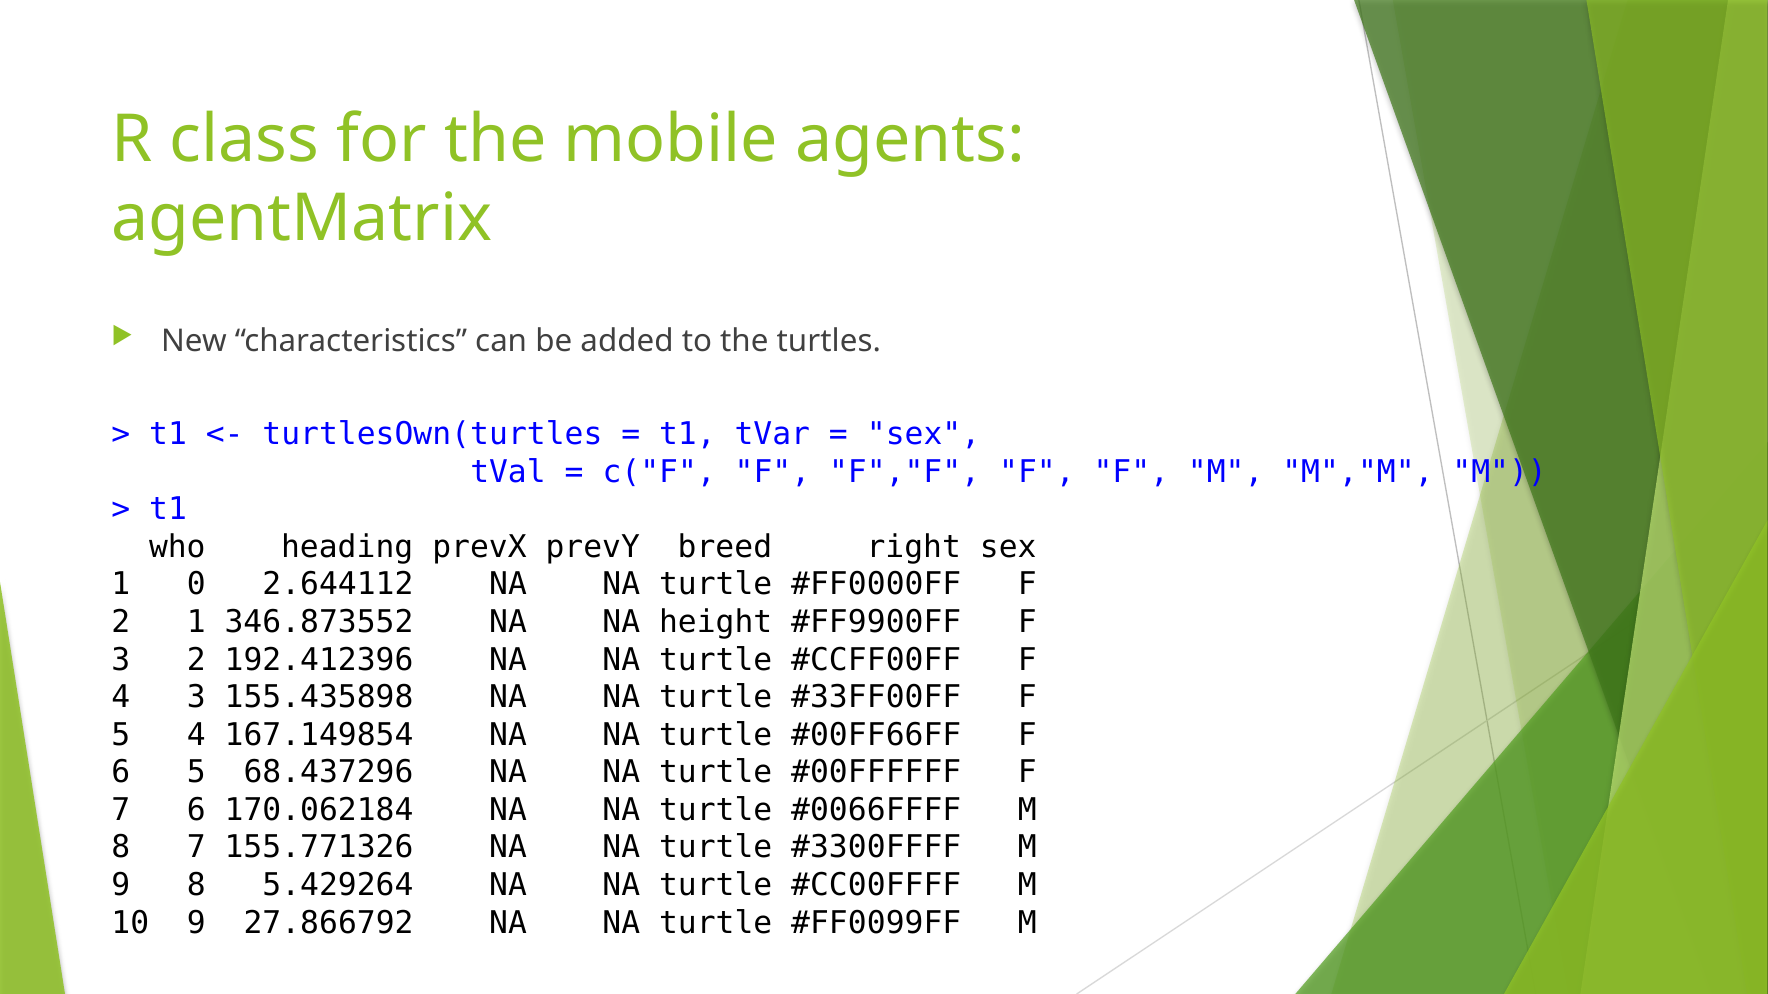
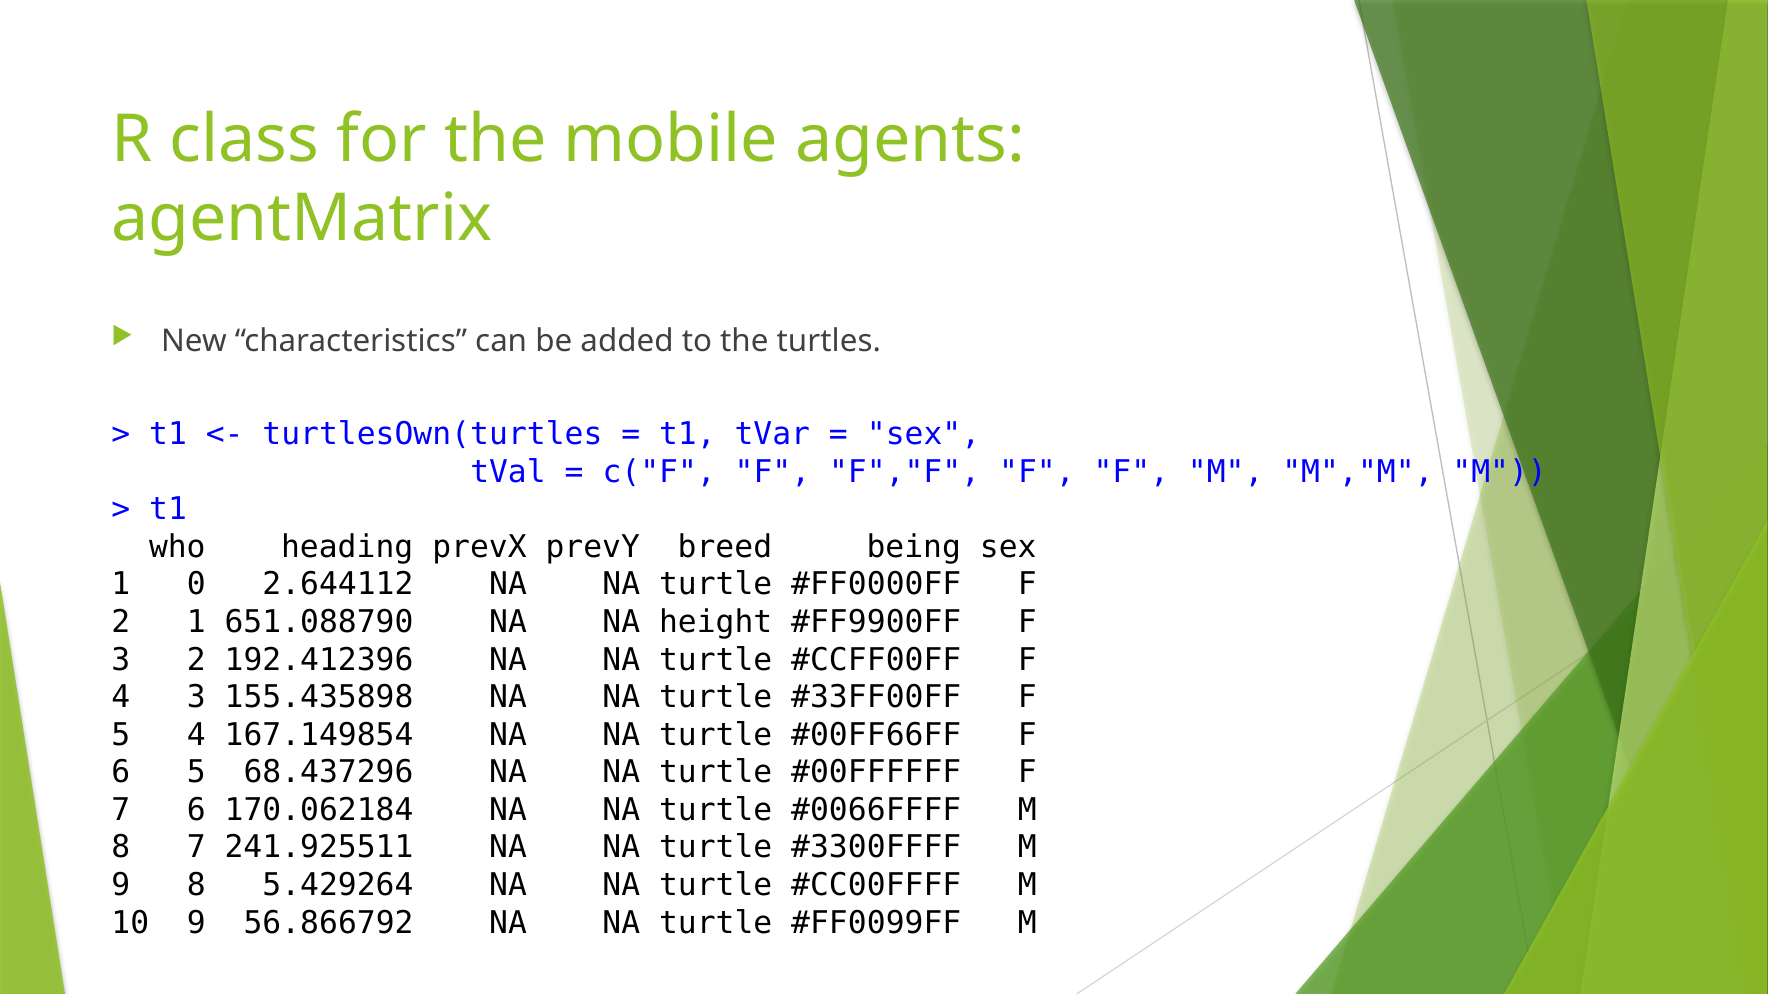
right: right -> being
346.873552: 346.873552 -> 651.088790
155.771326: 155.771326 -> 241.925511
27.866792: 27.866792 -> 56.866792
